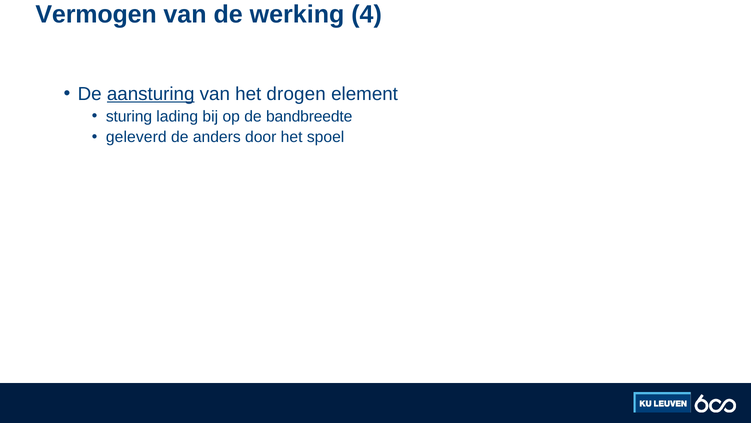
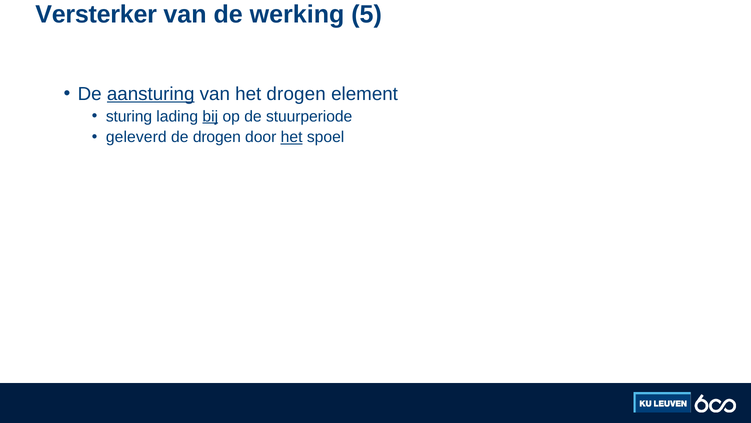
Vermogen: Vermogen -> Versterker
4: 4 -> 5
bij underline: none -> present
bandbreedte: bandbreedte -> stuurperiode
de anders: anders -> drogen
het at (292, 137) underline: none -> present
